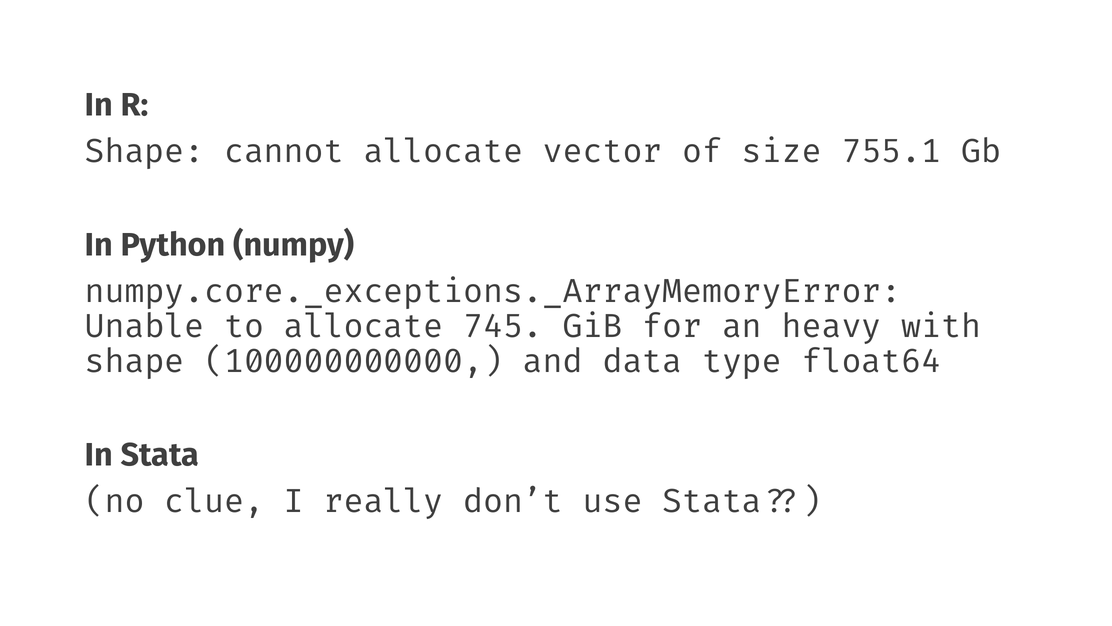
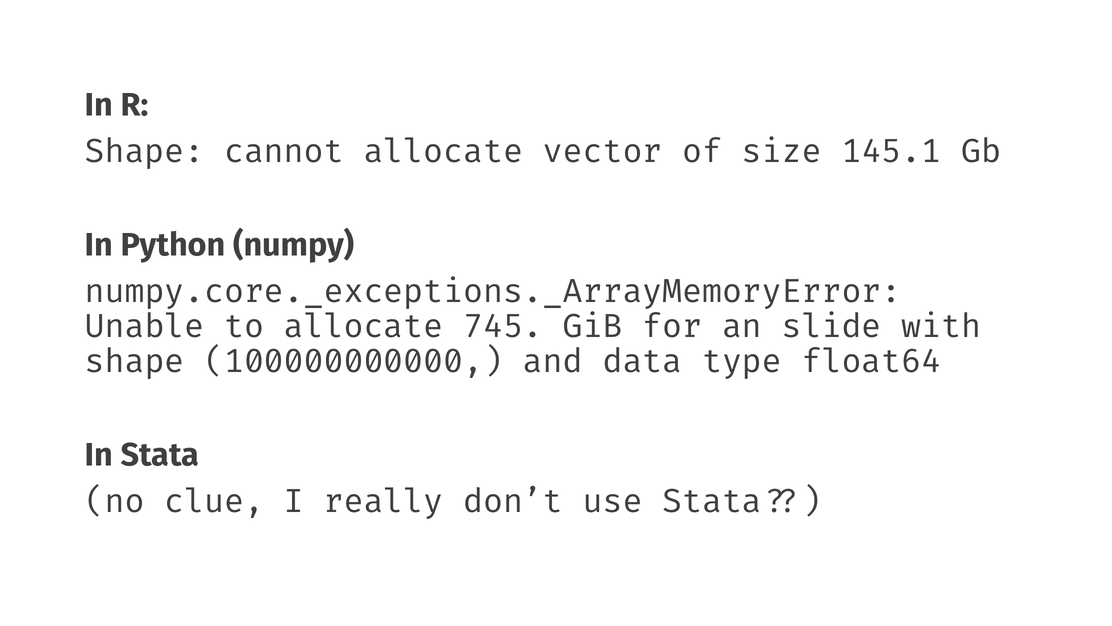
755.1: 755.1 -> 145.1
heavy: heavy -> slide
